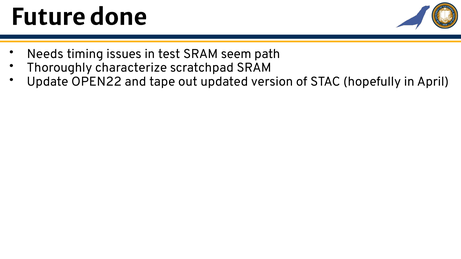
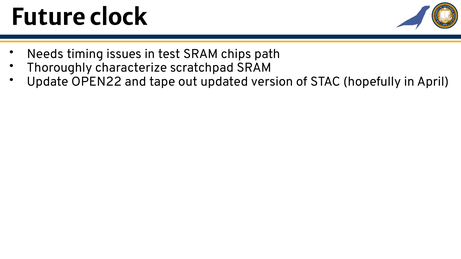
done: done -> clock
seem: seem -> chips
